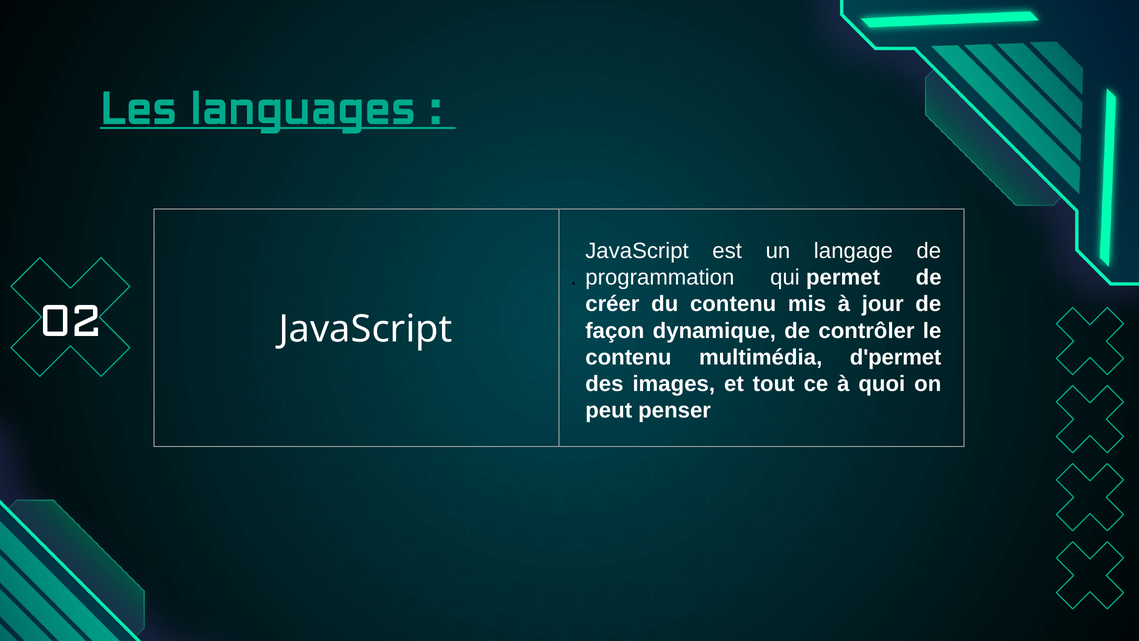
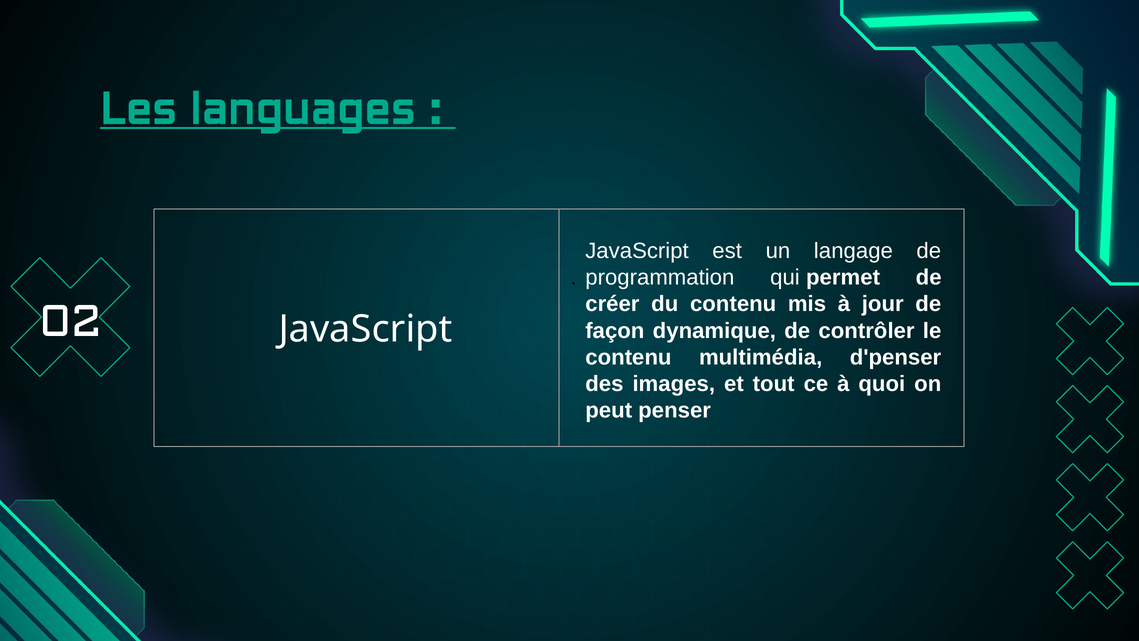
d'permet: d'permet -> d'penser
